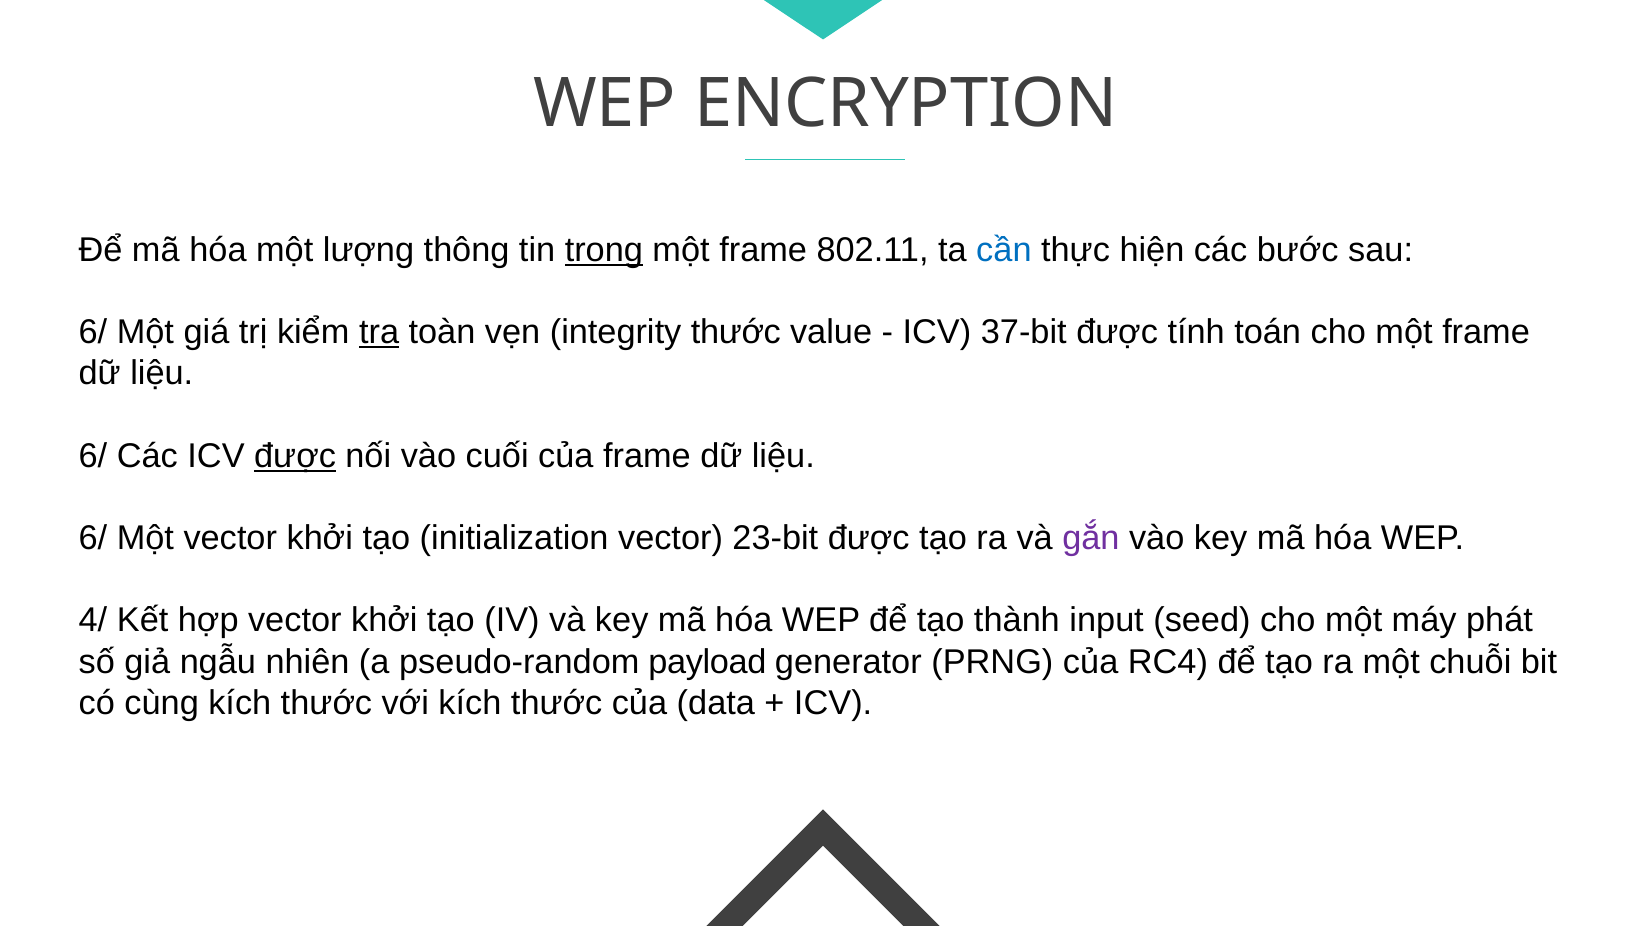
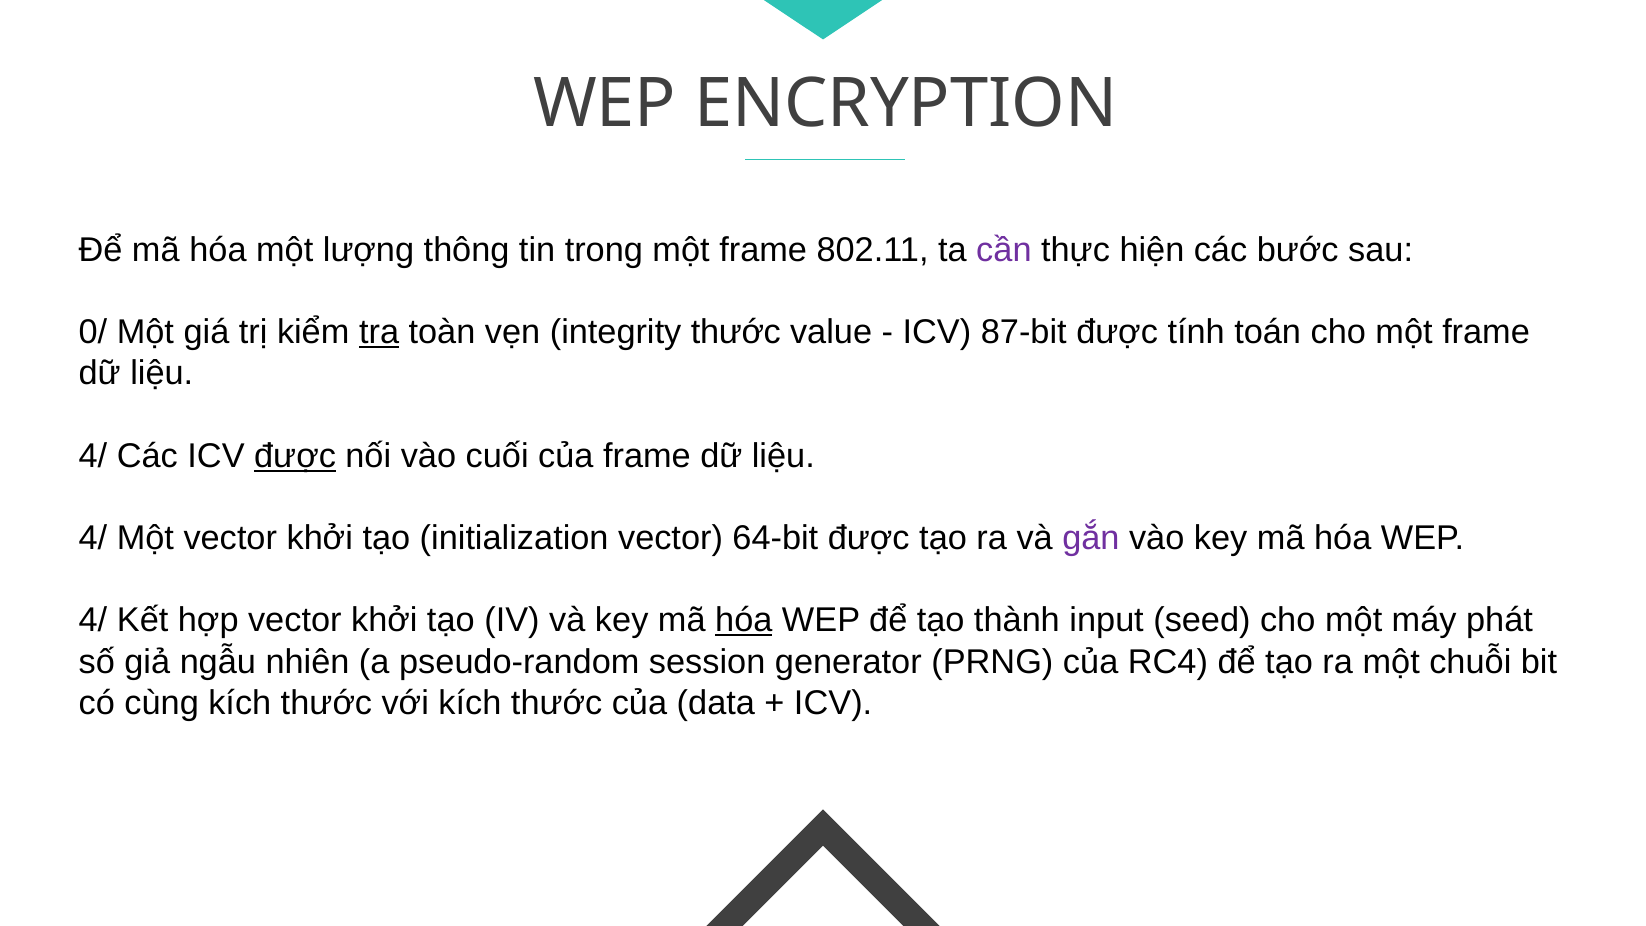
trong underline: present -> none
cần colour: blue -> purple
6/ at (93, 332): 6/ -> 0/
37-bit: 37-bit -> 87-bit
6/ at (93, 456): 6/ -> 4/
6/ at (93, 538): 6/ -> 4/
23-bit: 23-bit -> 64-bit
hóa at (744, 620) underline: none -> present
payload: payload -> session
